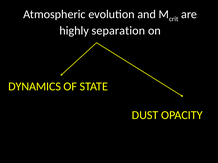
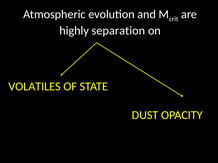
DYNAMICS: DYNAMICS -> VOLATILES
